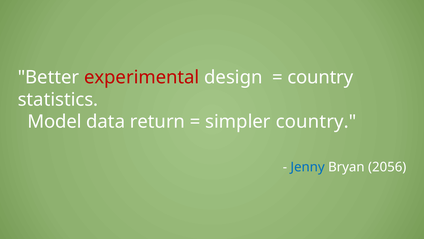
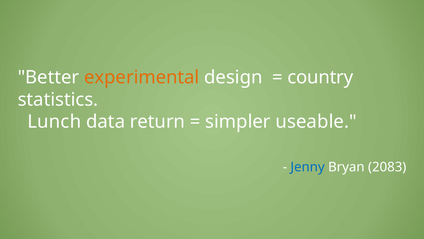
experimental colour: red -> orange
Model: Model -> Lunch
simpler country: country -> useable
2056: 2056 -> 2083
